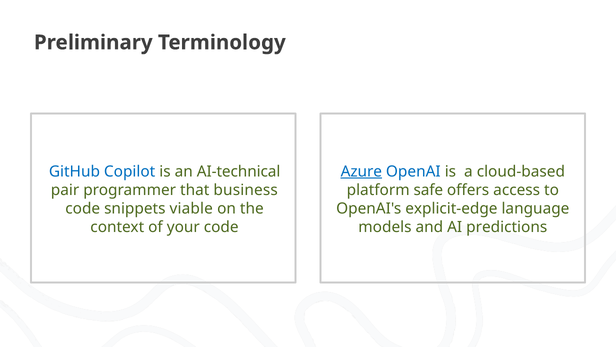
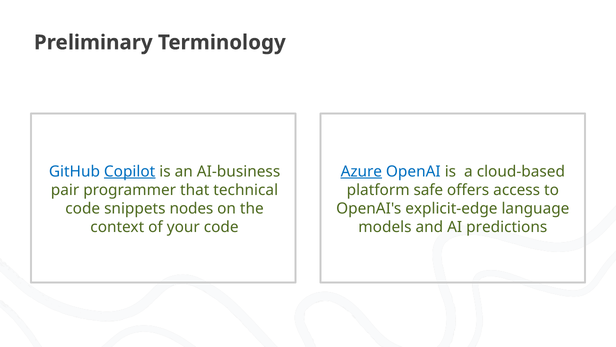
Copilot underline: none -> present
AI-technical: AI-technical -> AI-business
business: business -> technical
viable: viable -> nodes
